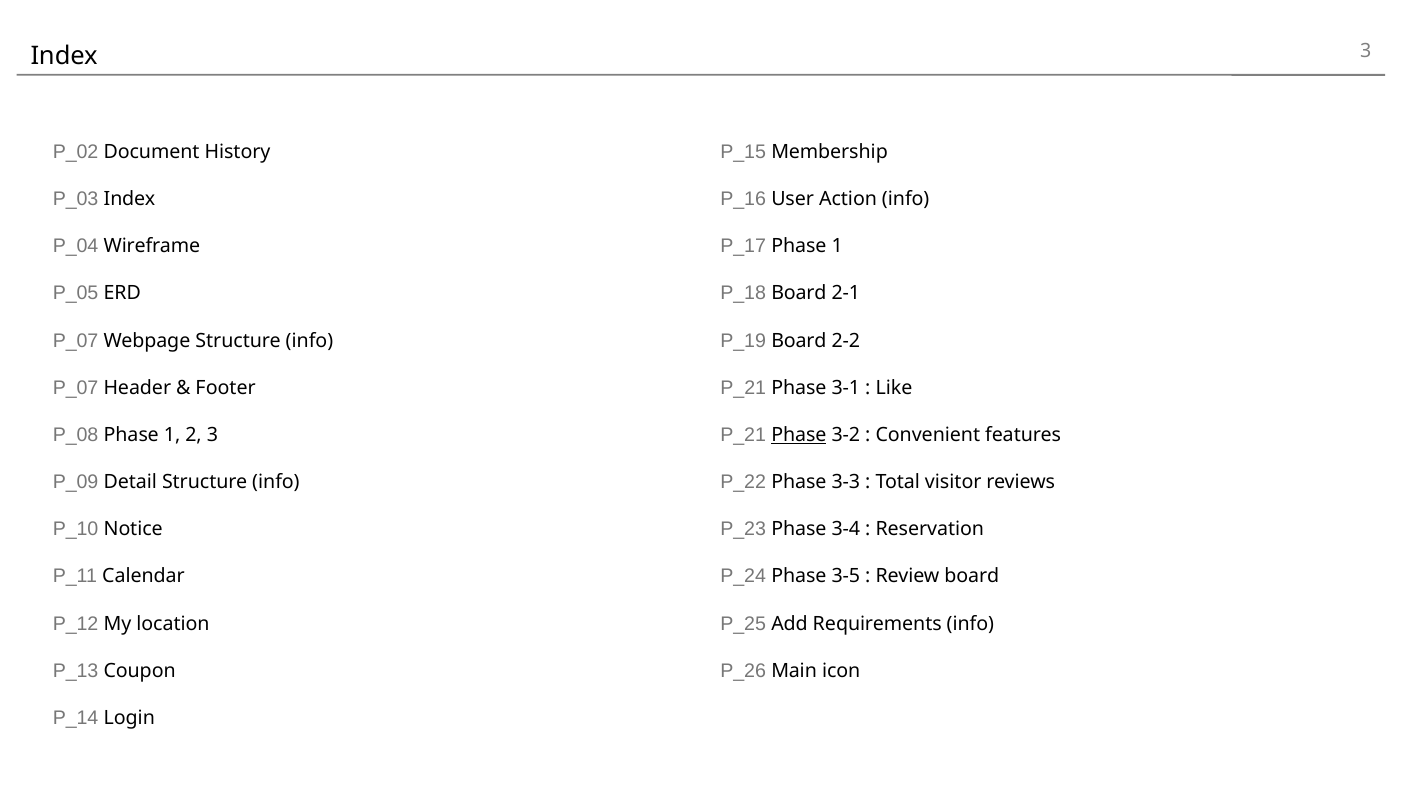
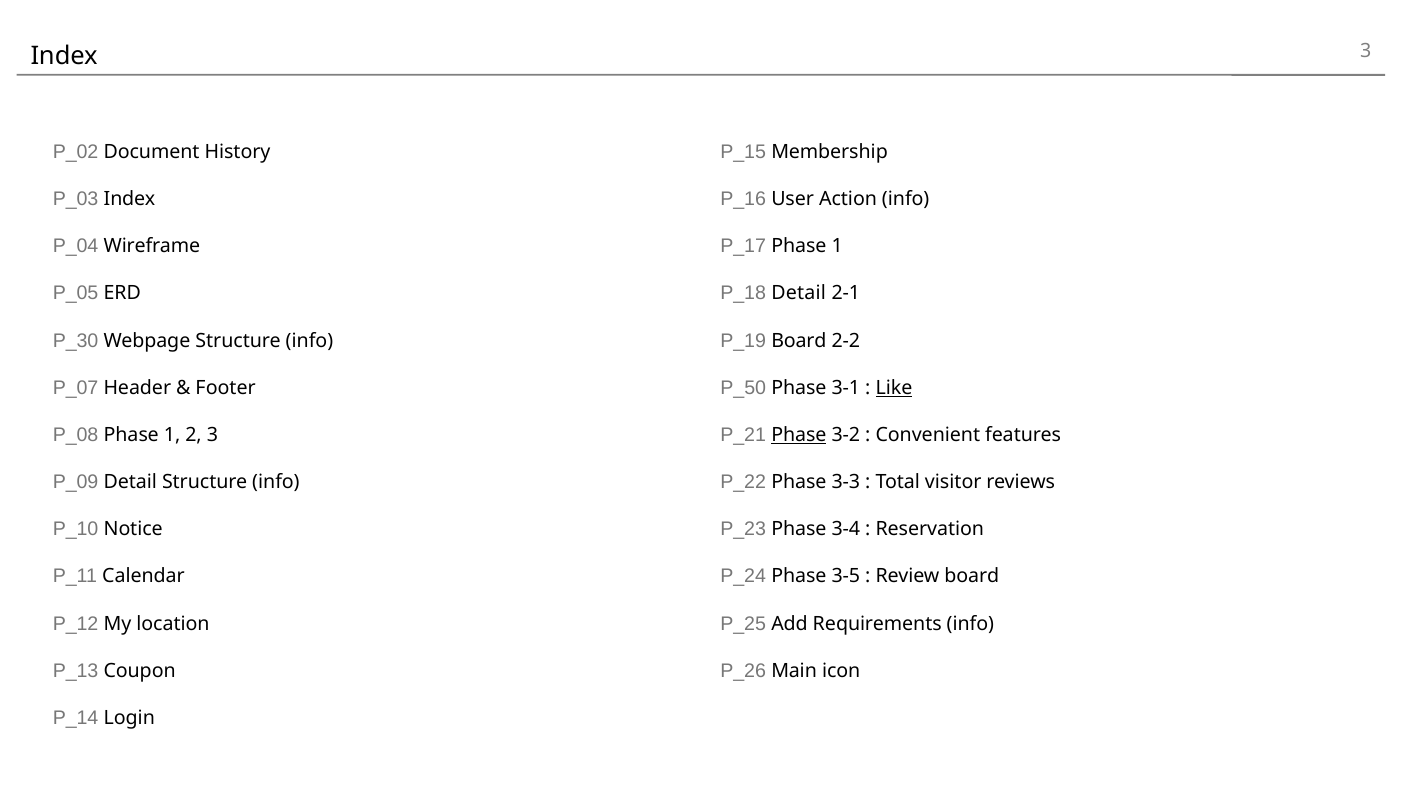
P_18 Board: Board -> Detail
P_07 at (76, 340): P_07 -> P_30
P_21 at (743, 388): P_21 -> P_50
Like underline: none -> present
